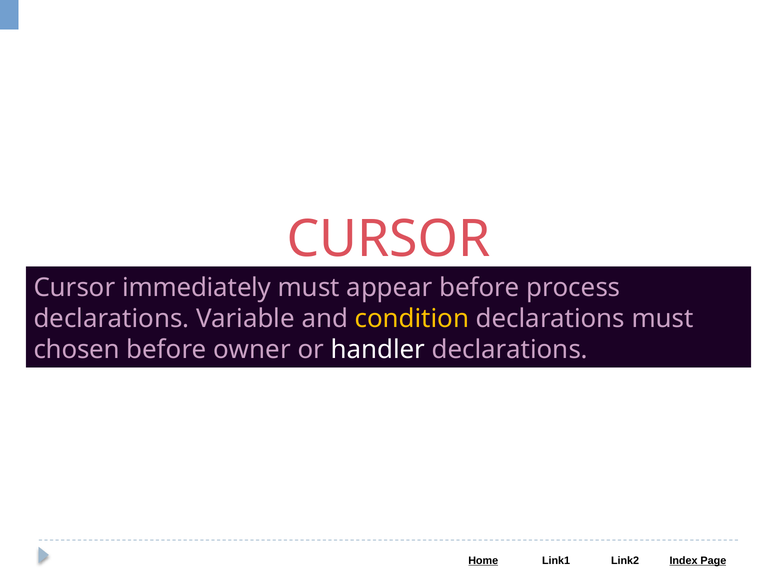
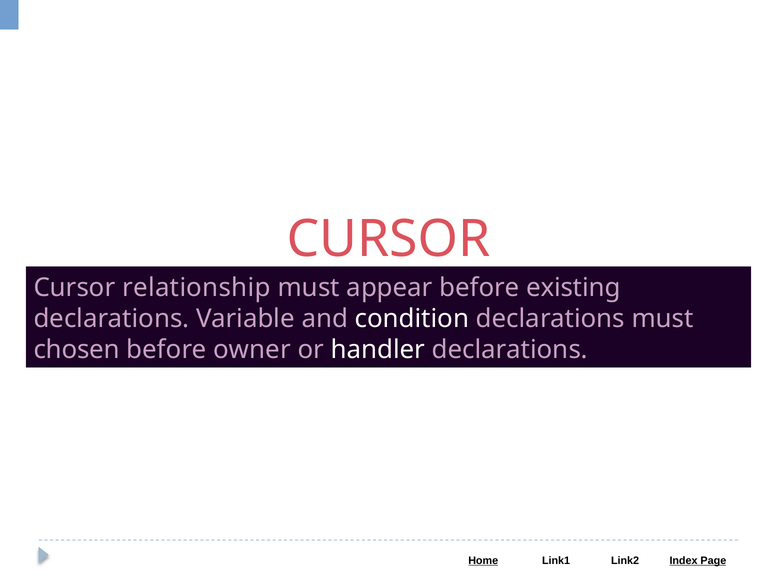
immediately: immediately -> relationship
process: process -> existing
condition colour: yellow -> white
